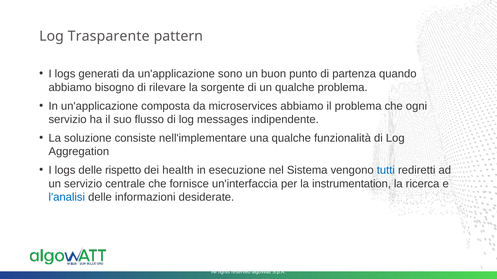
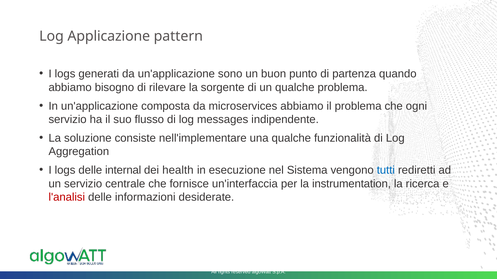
Trasparente: Trasparente -> Applicazione
rispetto: rispetto -> internal
l'analisi colour: blue -> red
